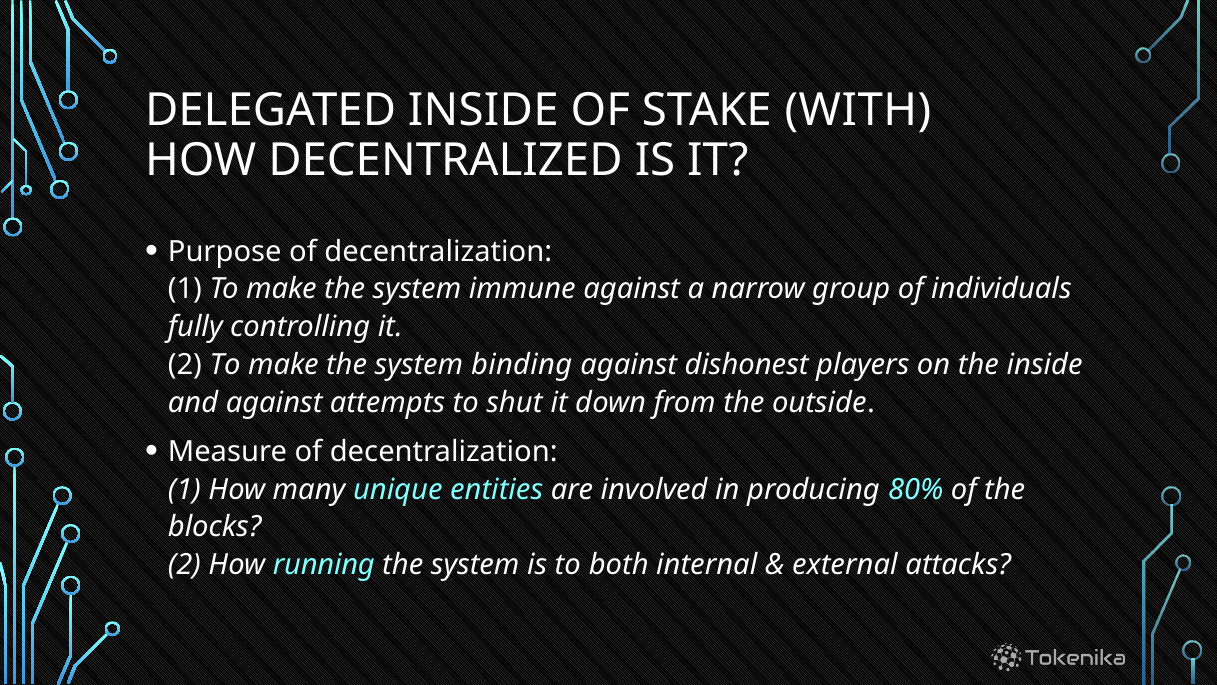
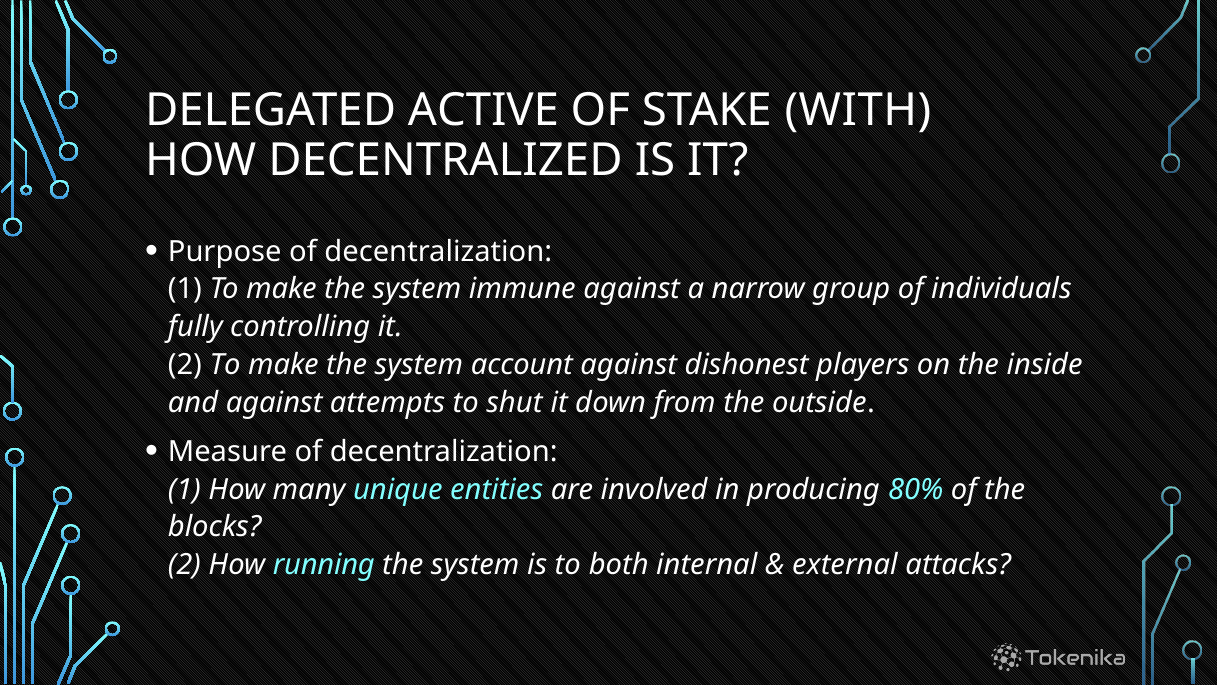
DELEGATED INSIDE: INSIDE -> ACTIVE
binding: binding -> account
